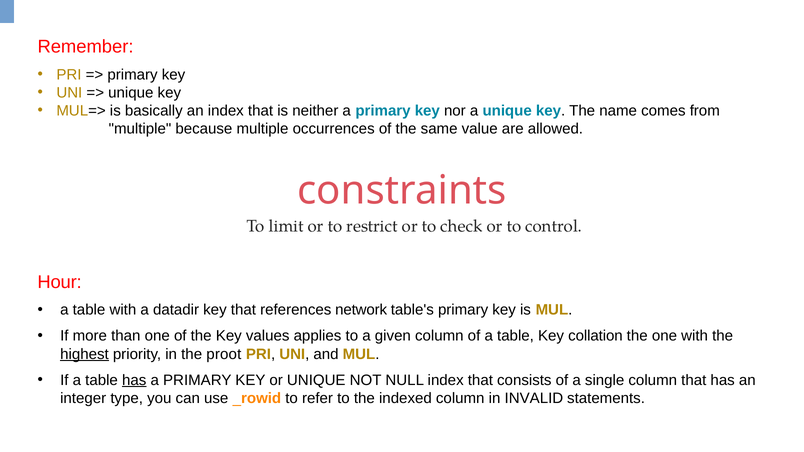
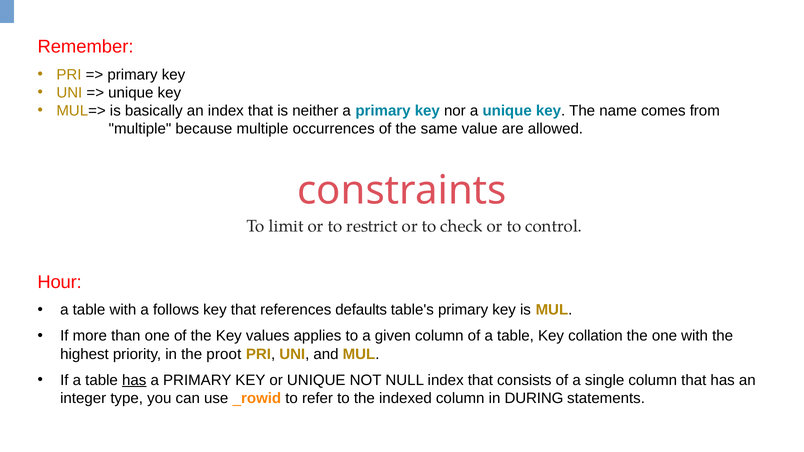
datadir: datadir -> follows
network: network -> defaults
highest underline: present -> none
INVALID: INVALID -> DURING
